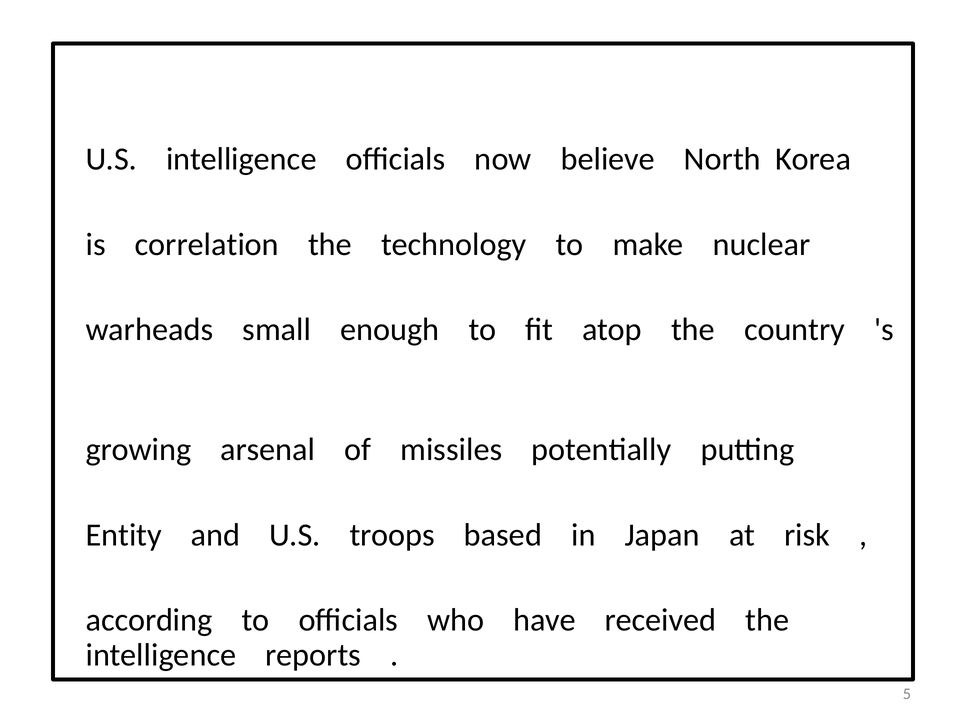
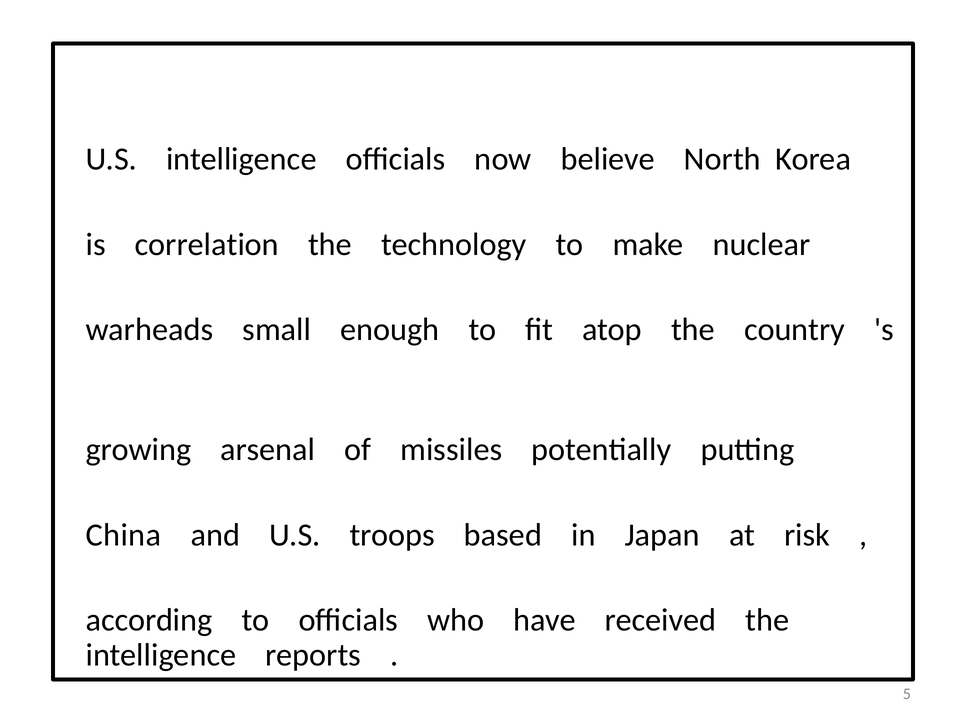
Entity: Entity -> China
